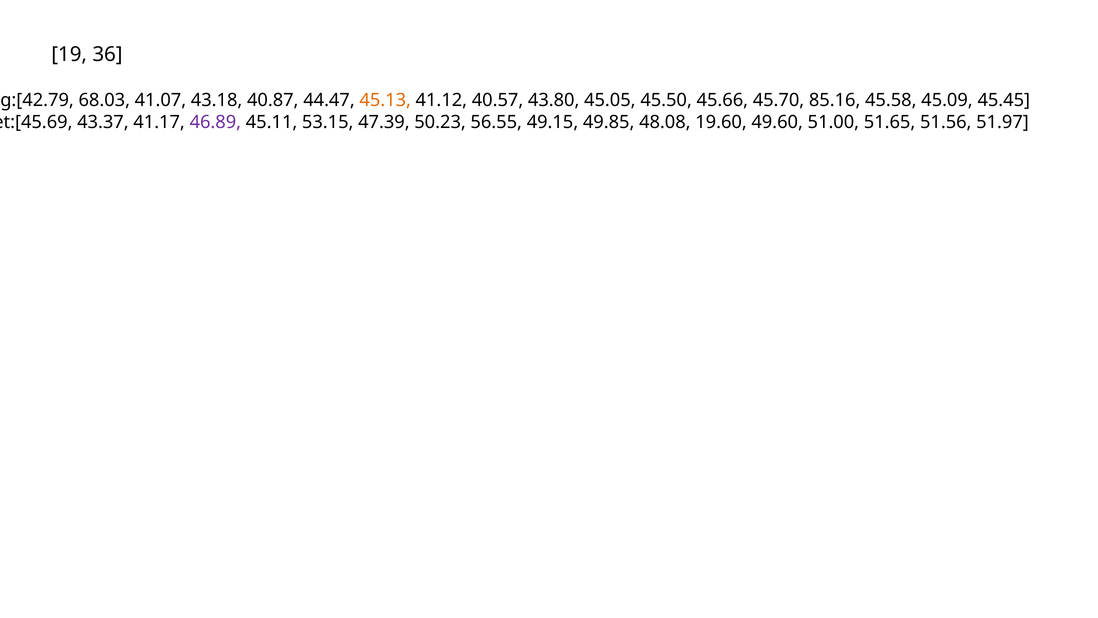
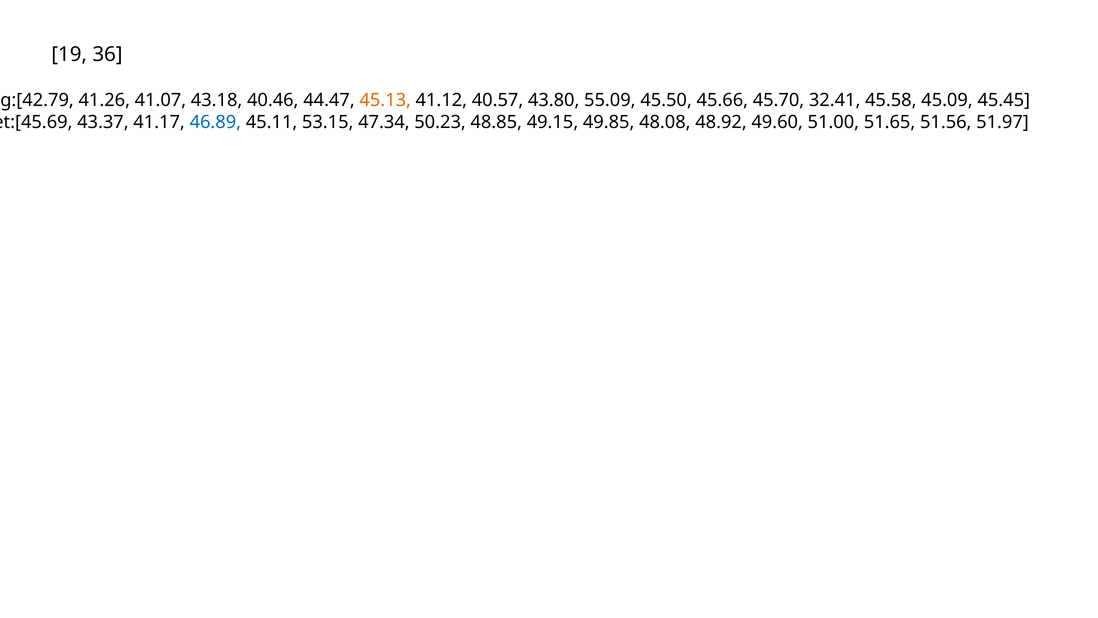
68.03: 68.03 -> 41.26
40.87: 40.87 -> 40.46
45.05: 45.05 -> 55.09
85.16: 85.16 -> 32.41
46.89 colour: purple -> blue
47.39: 47.39 -> 47.34
56.55: 56.55 -> 48.85
19.60: 19.60 -> 48.92
